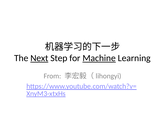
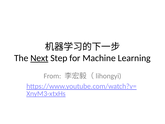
Machine underline: present -> none
